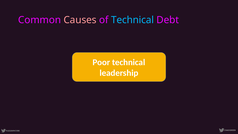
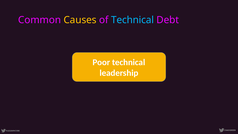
Causes colour: pink -> yellow
